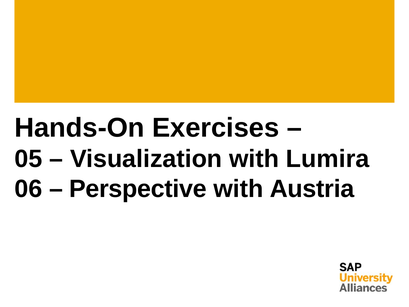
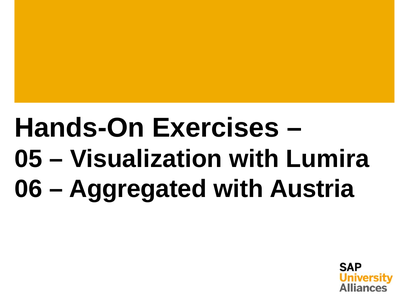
Perspective: Perspective -> Aggregated
